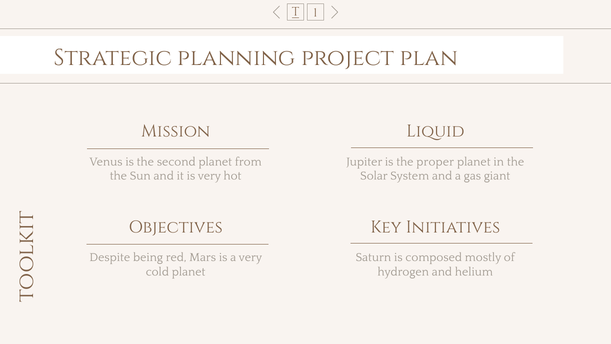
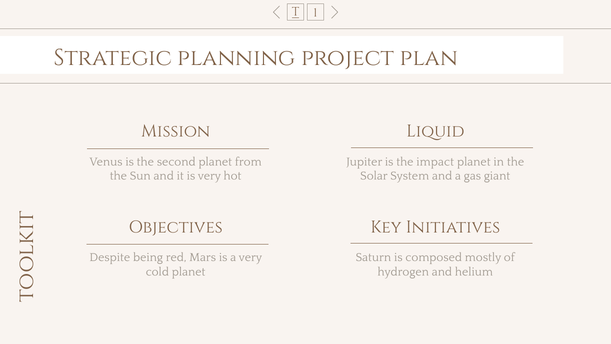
proper: proper -> impact
